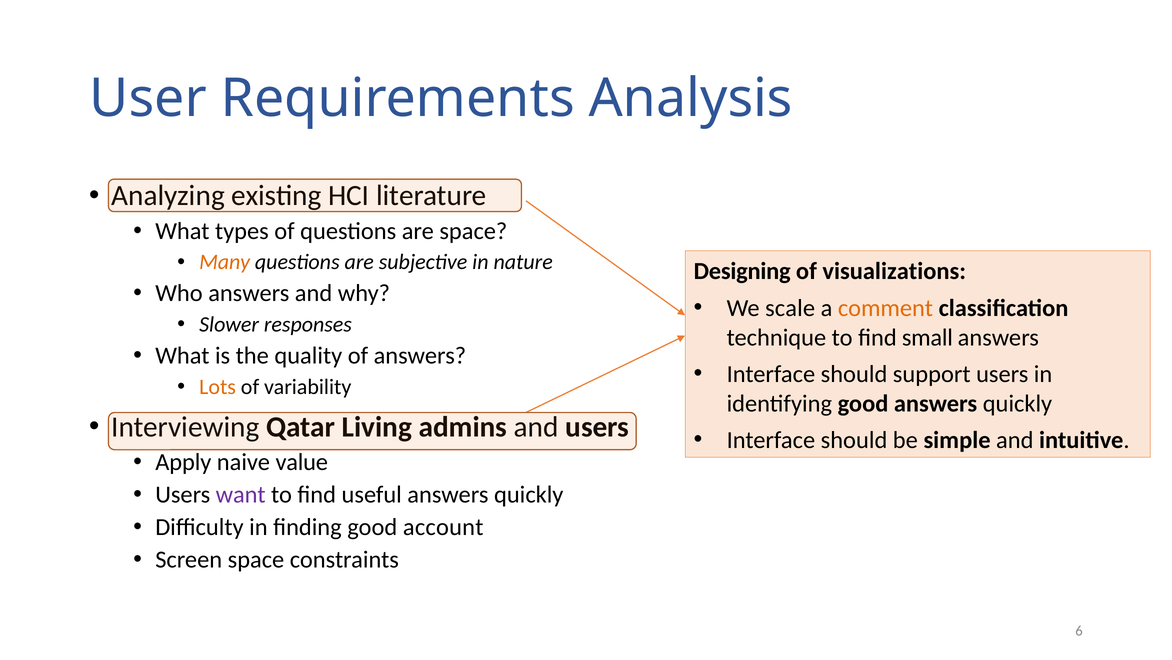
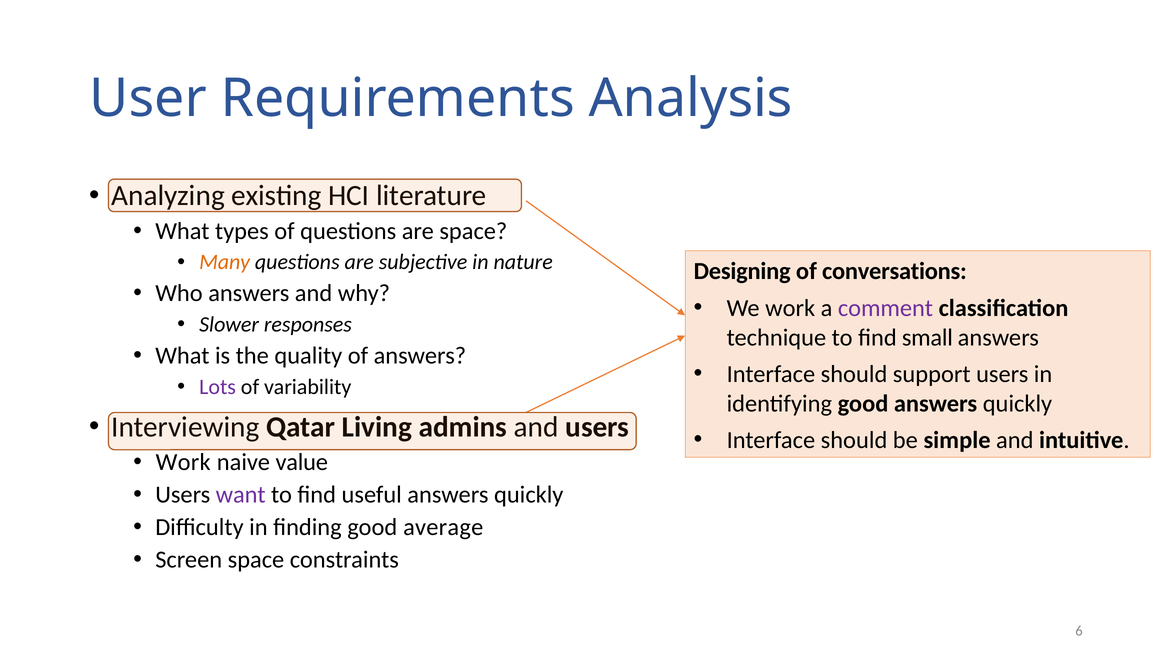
visualizations: visualizations -> conversations
We scale: scale -> work
comment colour: orange -> purple
Lots colour: orange -> purple
Apply at (183, 462): Apply -> Work
account: account -> average
